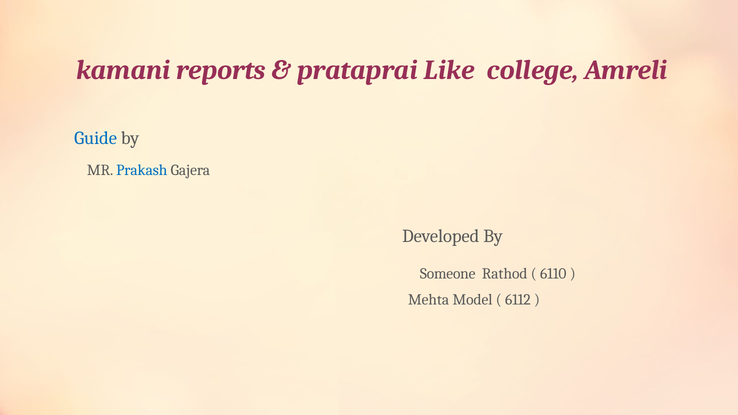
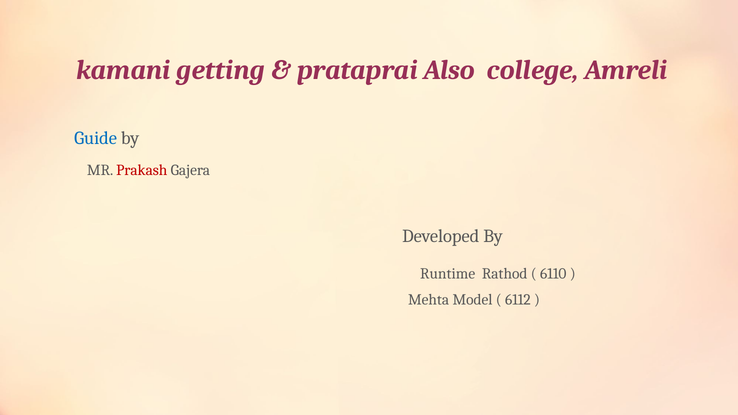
reports: reports -> getting
Like: Like -> Also
Prakash colour: blue -> red
Someone: Someone -> Runtime
